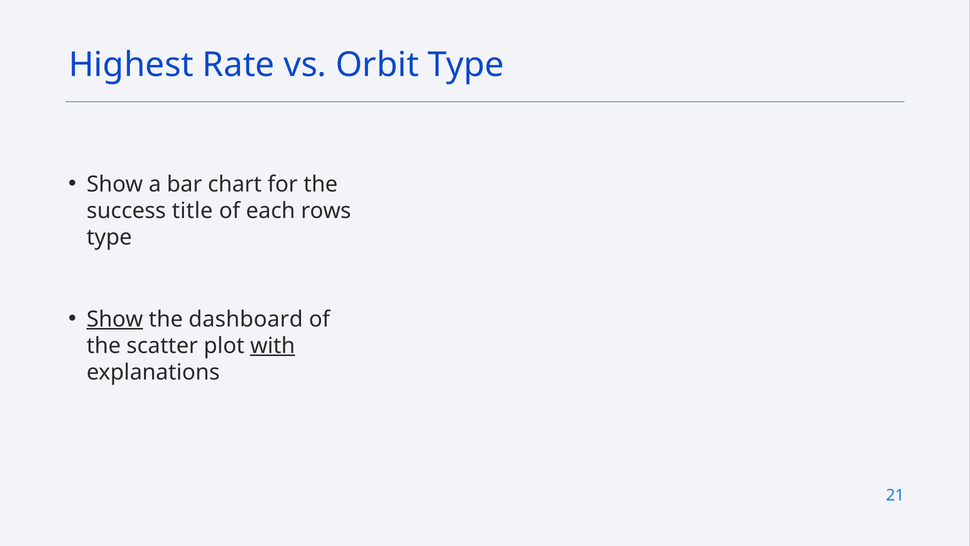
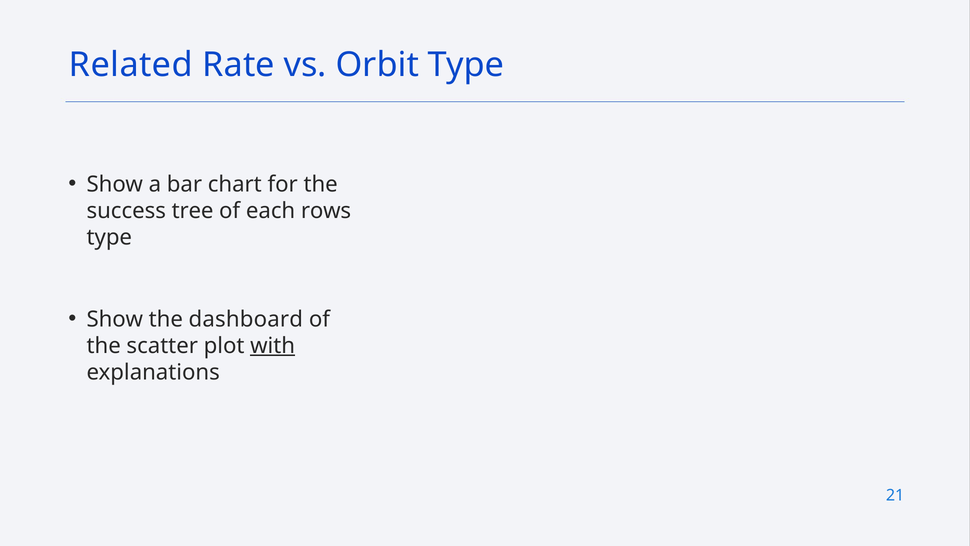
Highest: Highest -> Related
title: title -> tree
Show at (115, 319) underline: present -> none
